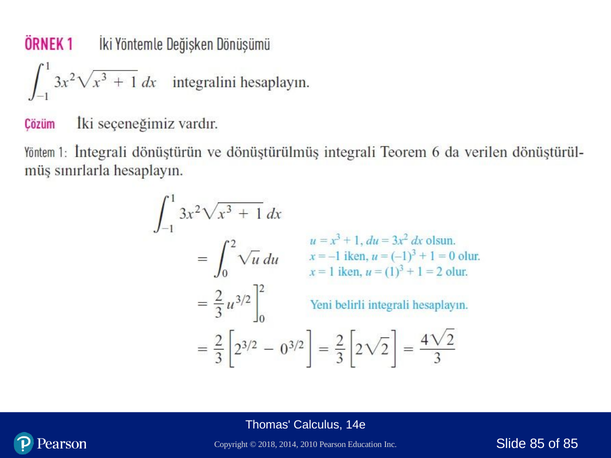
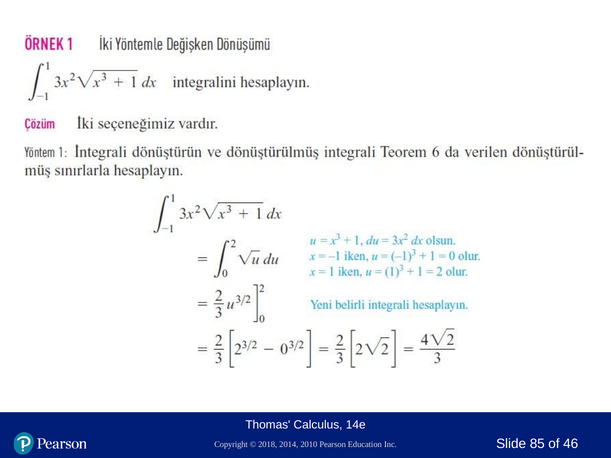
of 85: 85 -> 46
